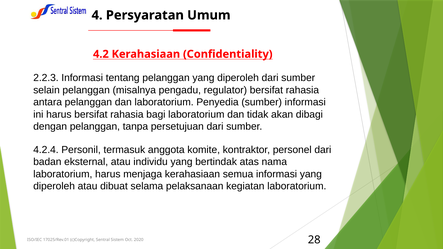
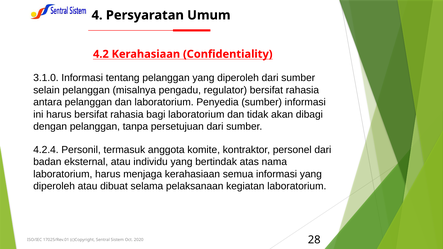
2.2.3: 2.2.3 -> 3.1.0
